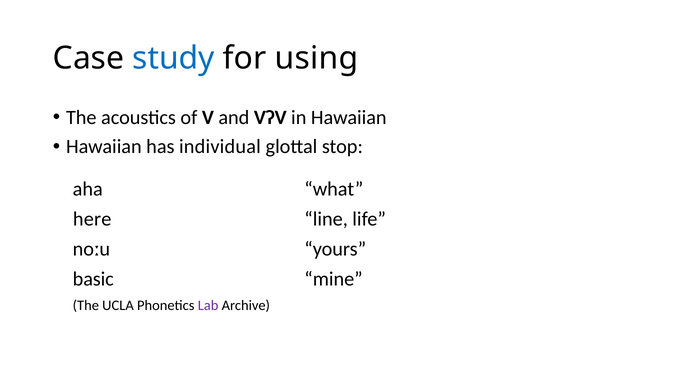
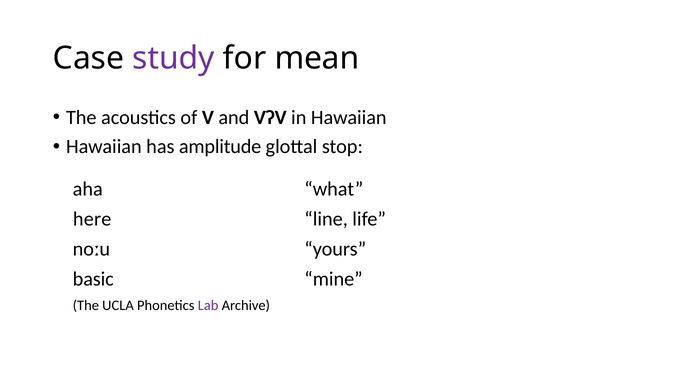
study colour: blue -> purple
using: using -> mean
individual: individual -> amplitude
